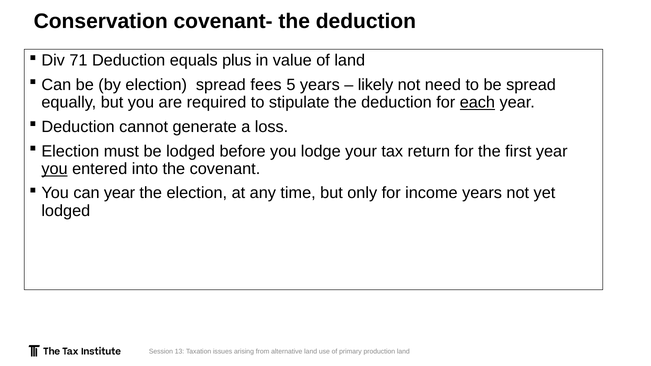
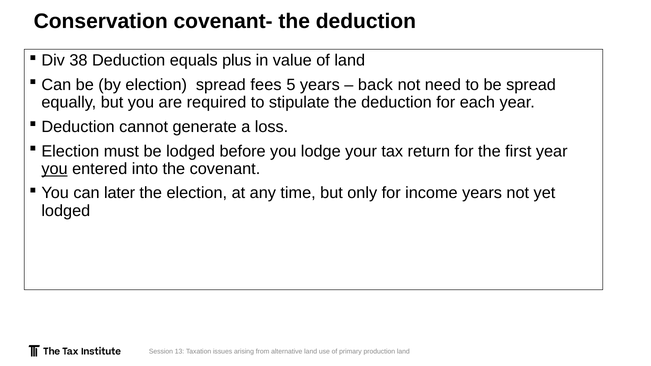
71: 71 -> 38
likely: likely -> back
each underline: present -> none
can year: year -> later
